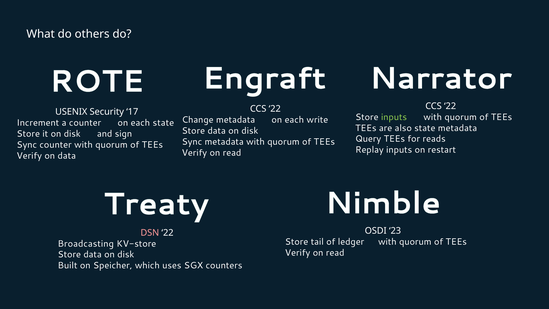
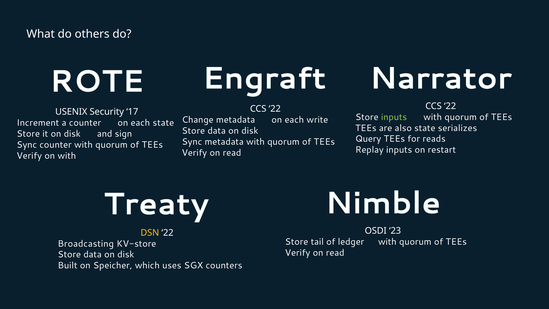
state metadata: metadata -> serializes
on data: data -> with
DSN colour: pink -> yellow
